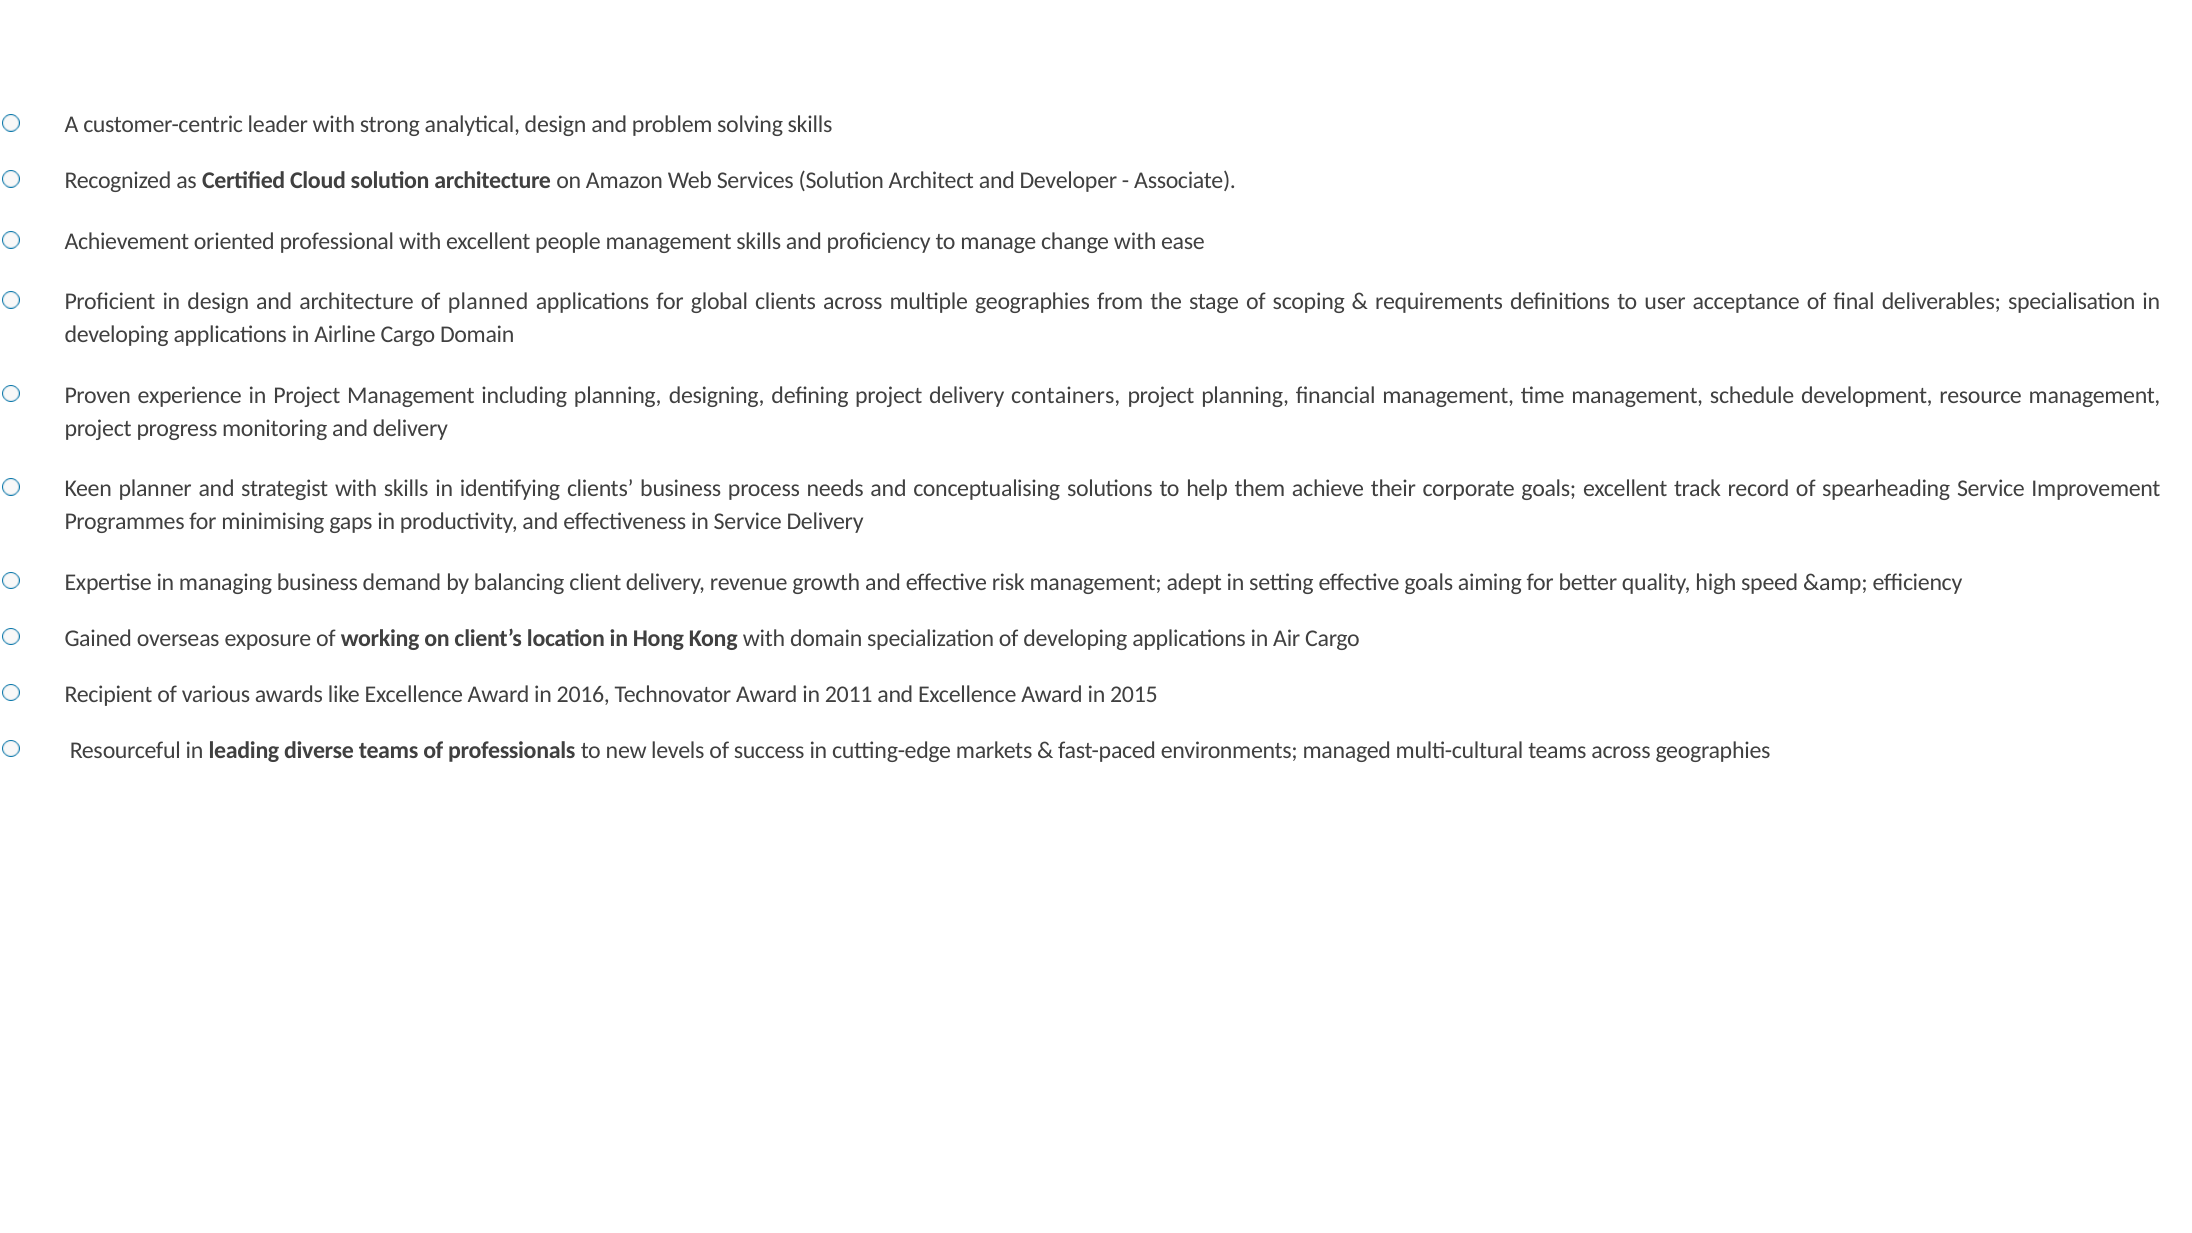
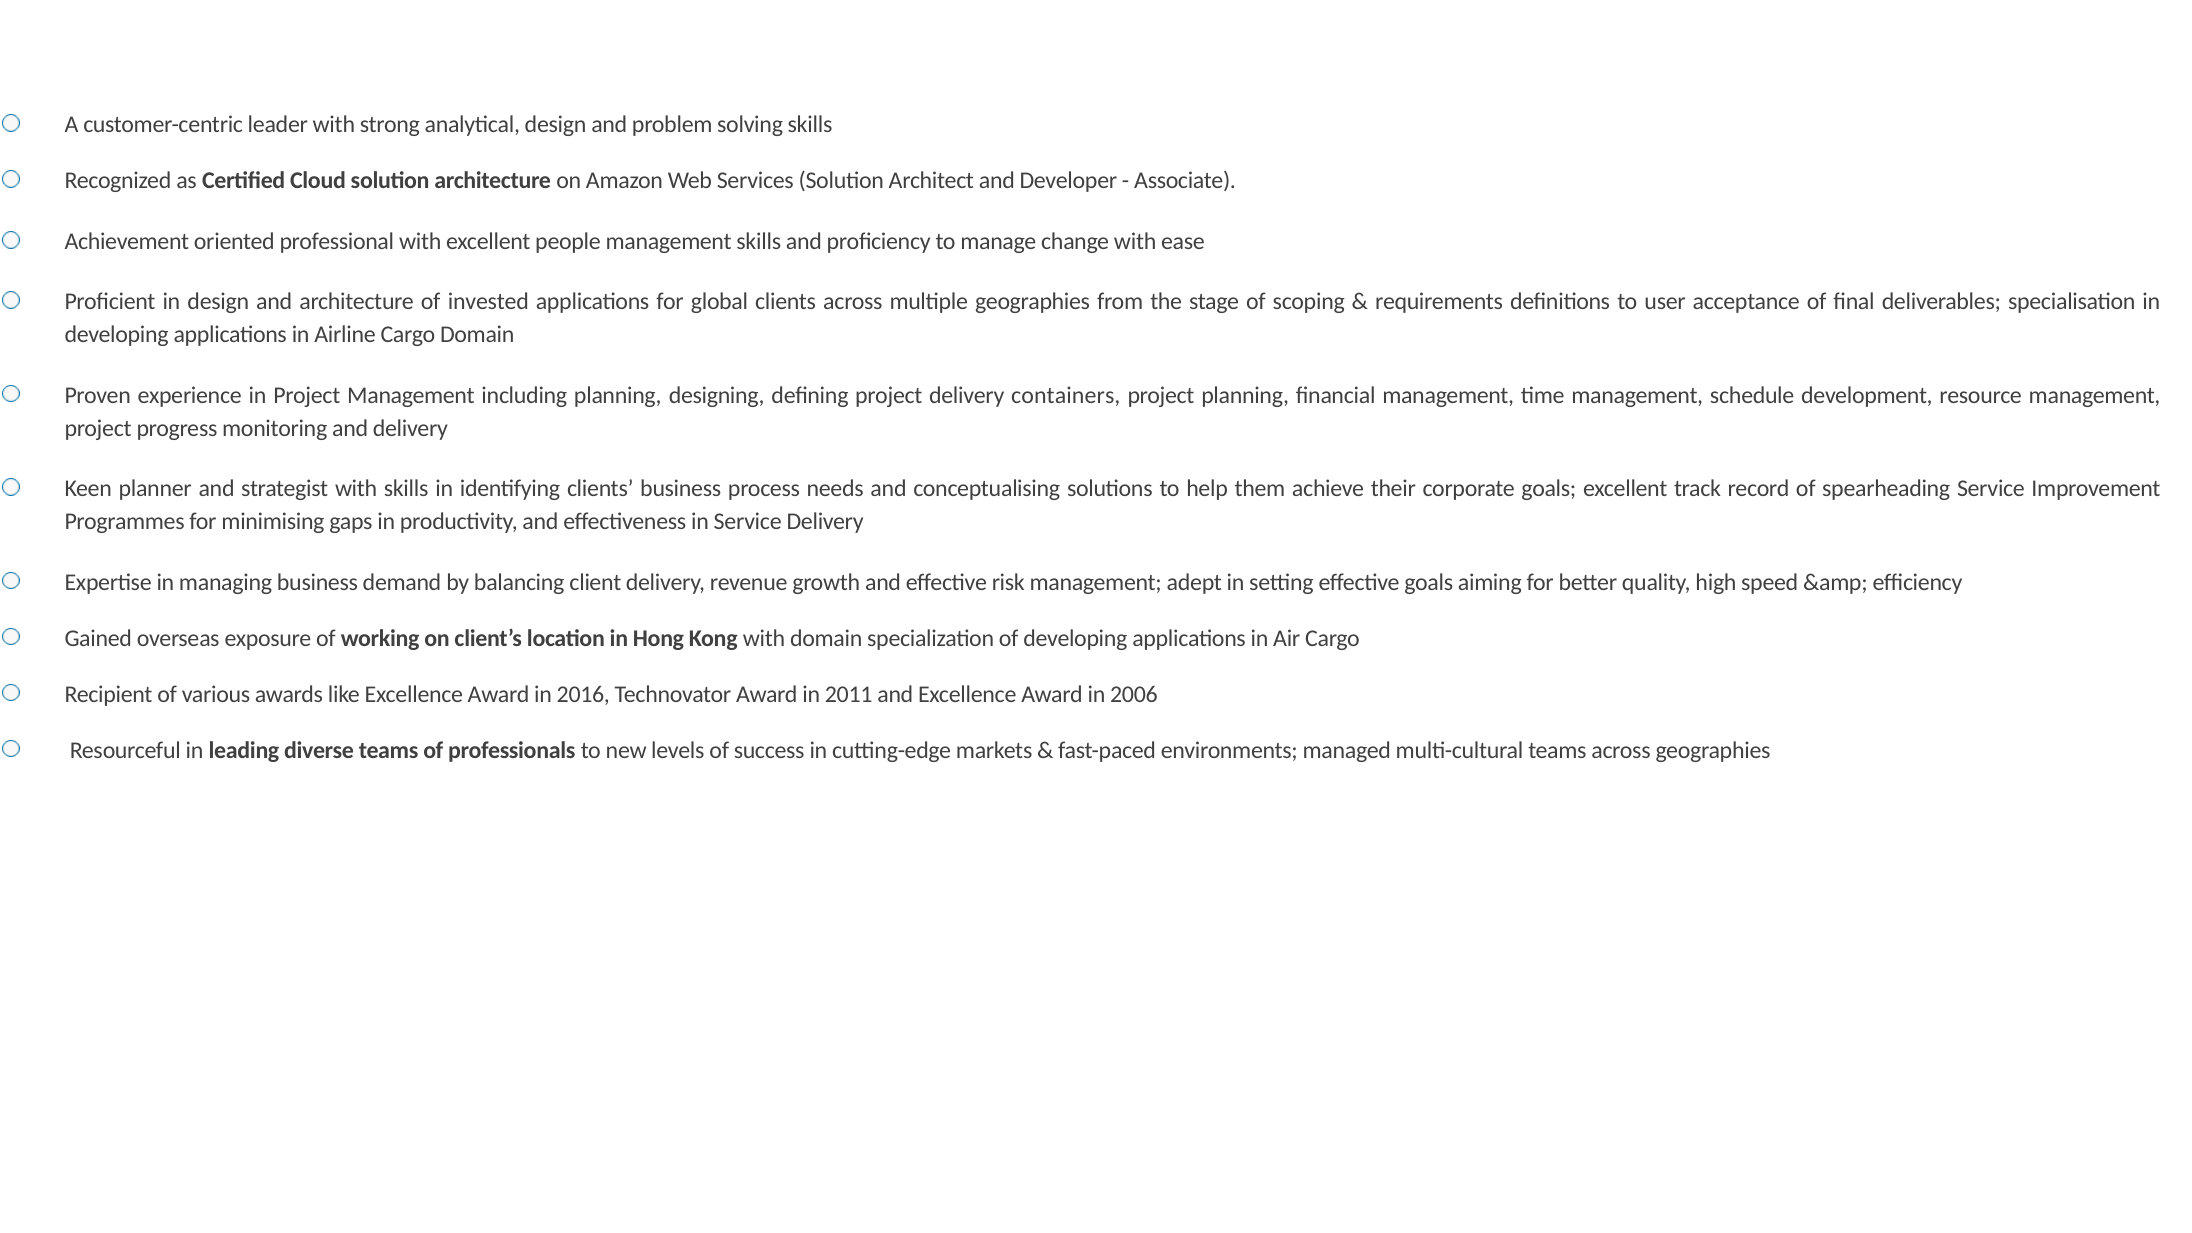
planned: planned -> invested
2015: 2015 -> 2006
